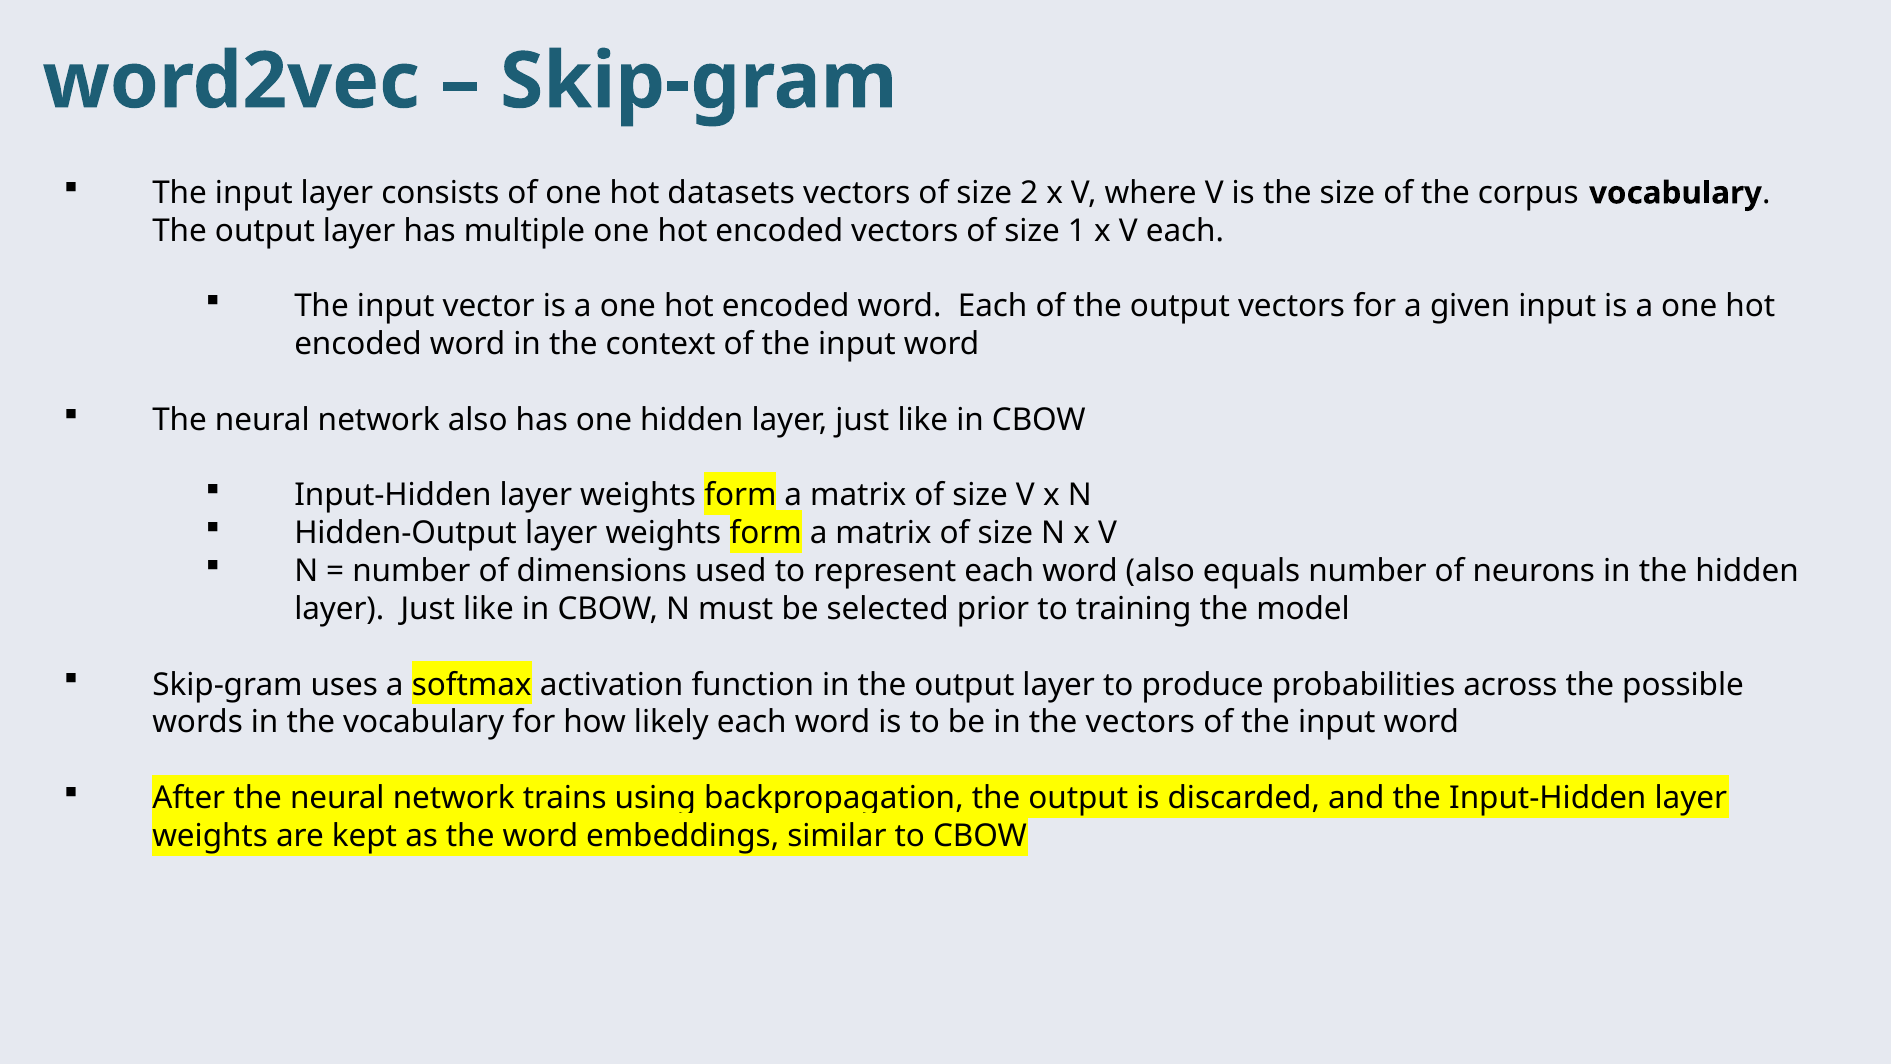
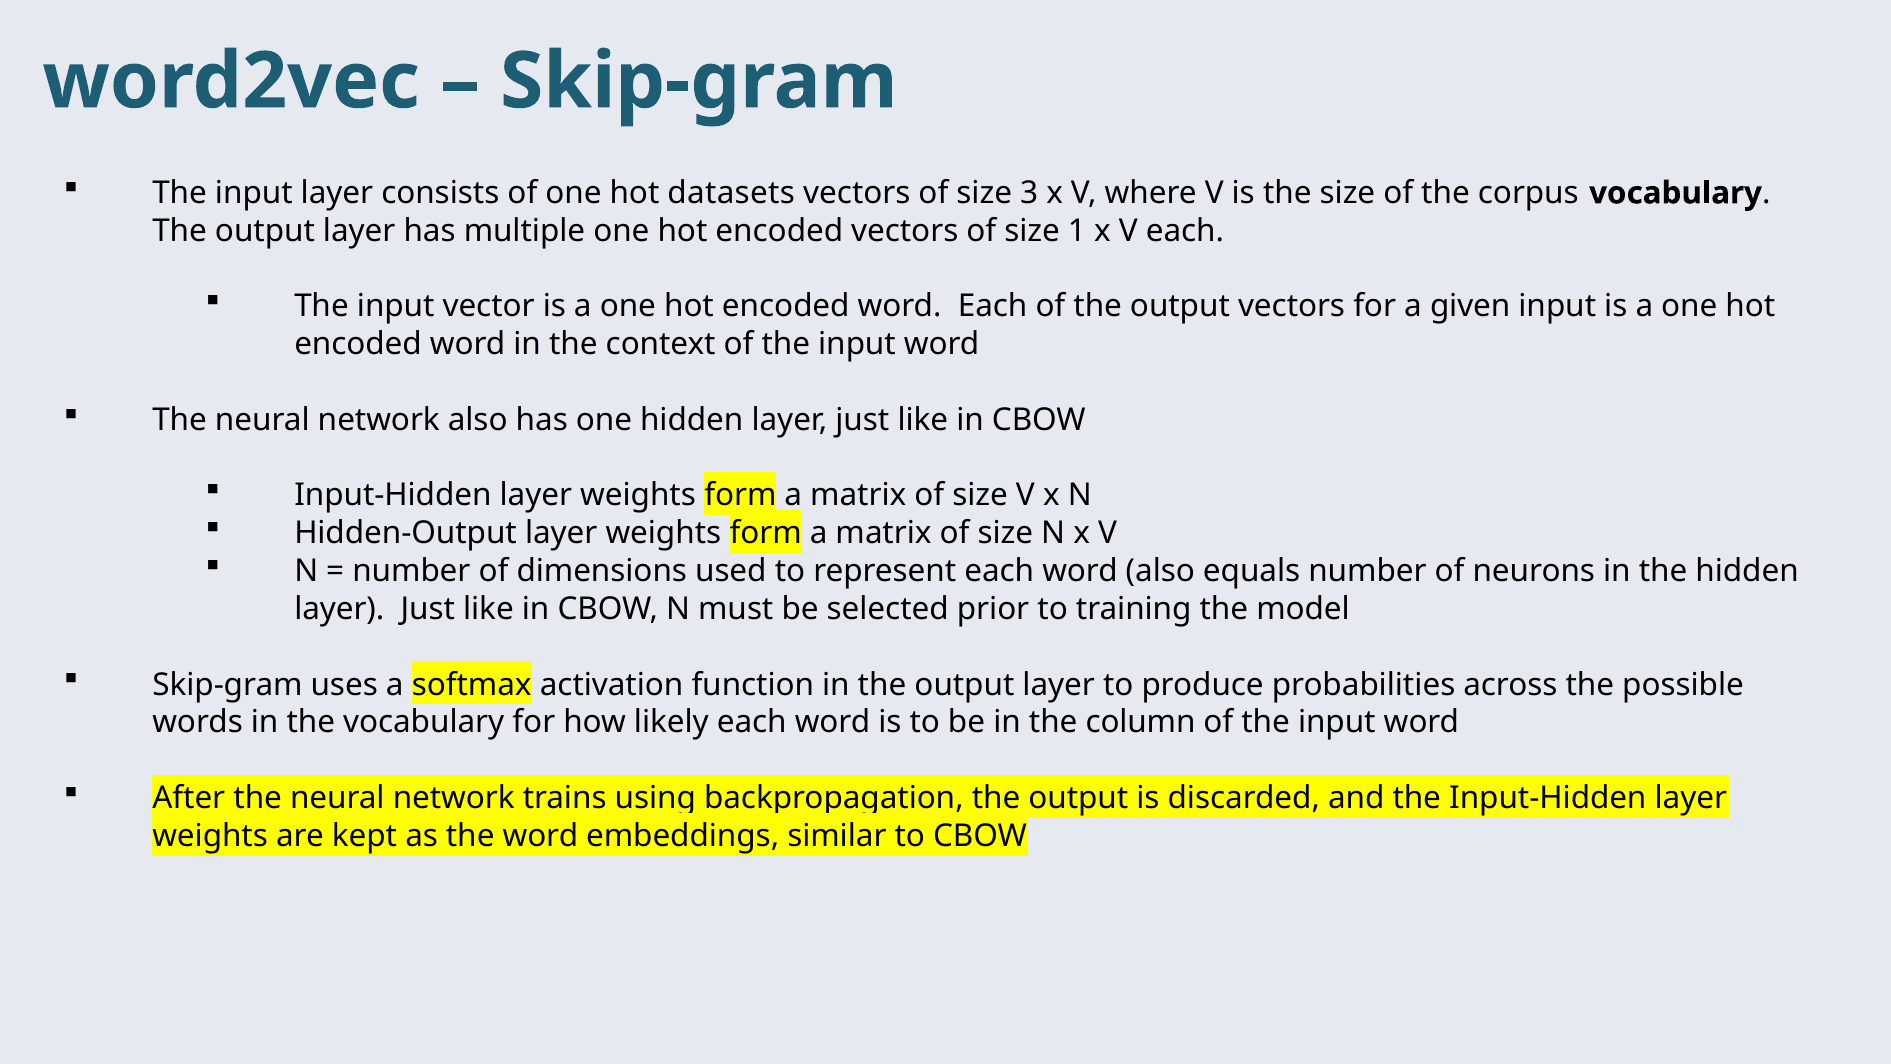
2: 2 -> 3
the vectors: vectors -> column
